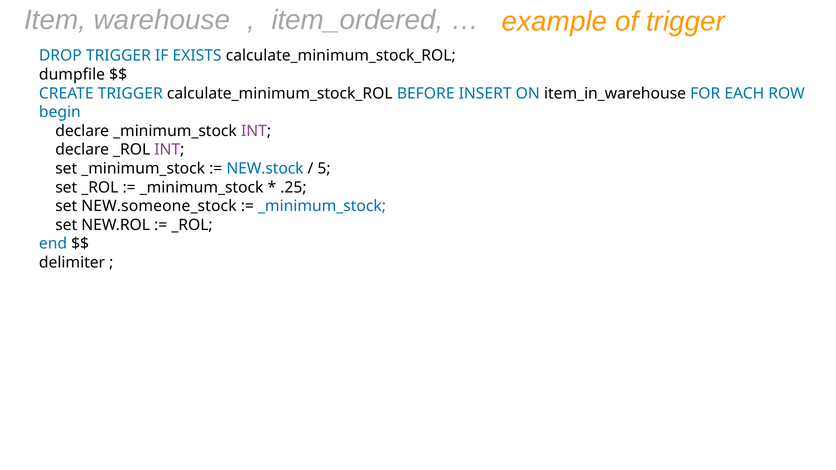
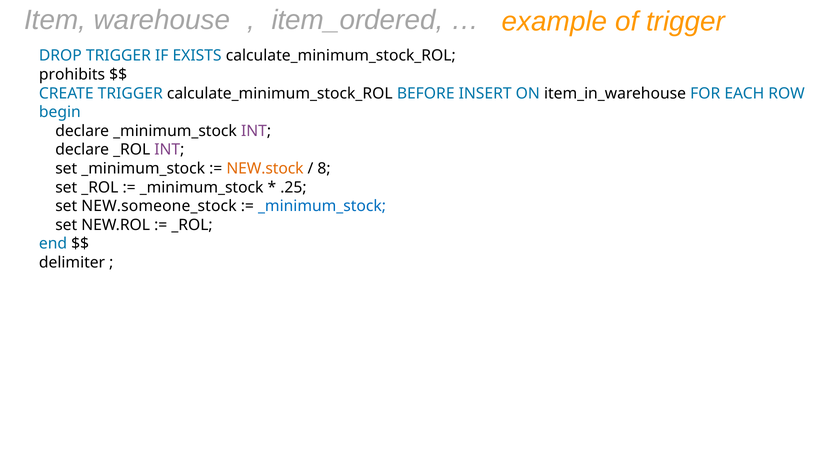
dumpfile: dumpfile -> prohibits
NEW.stock colour: blue -> orange
5: 5 -> 8
